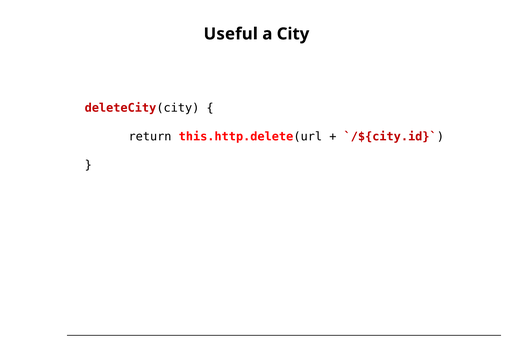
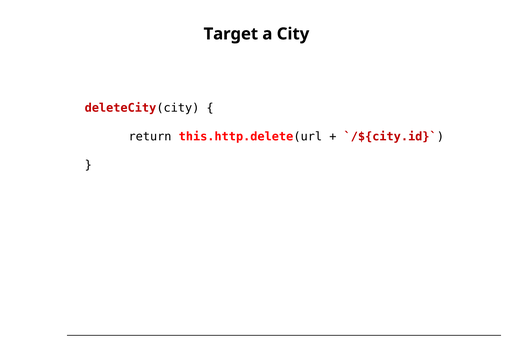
Useful: Useful -> Target
